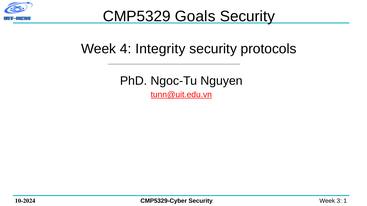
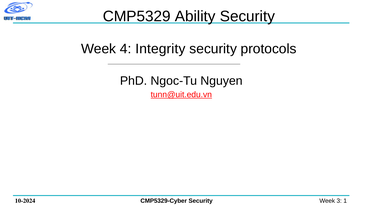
Goals: Goals -> Ability
